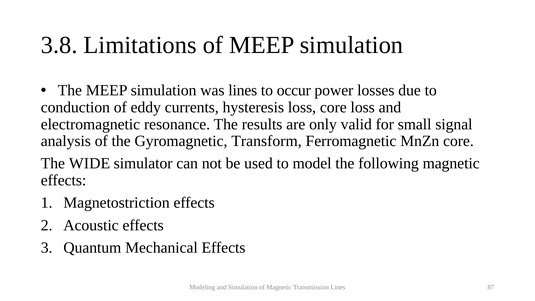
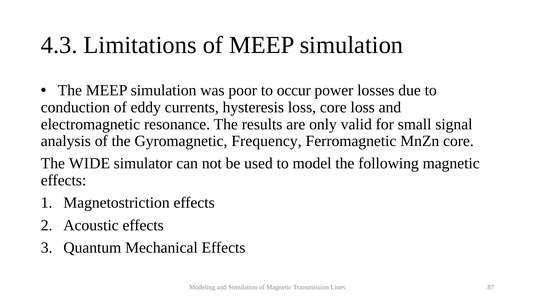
3.8: 3.8 -> 4.3
was lines: lines -> poor
Transform: Transform -> Frequency
